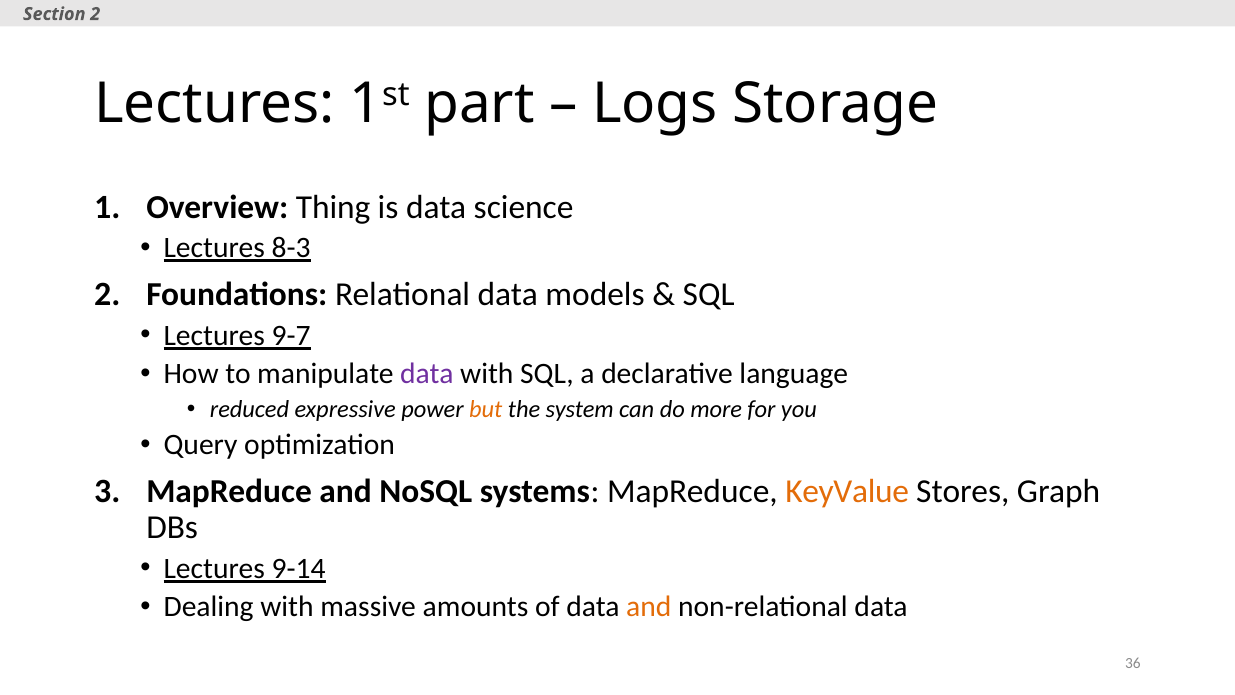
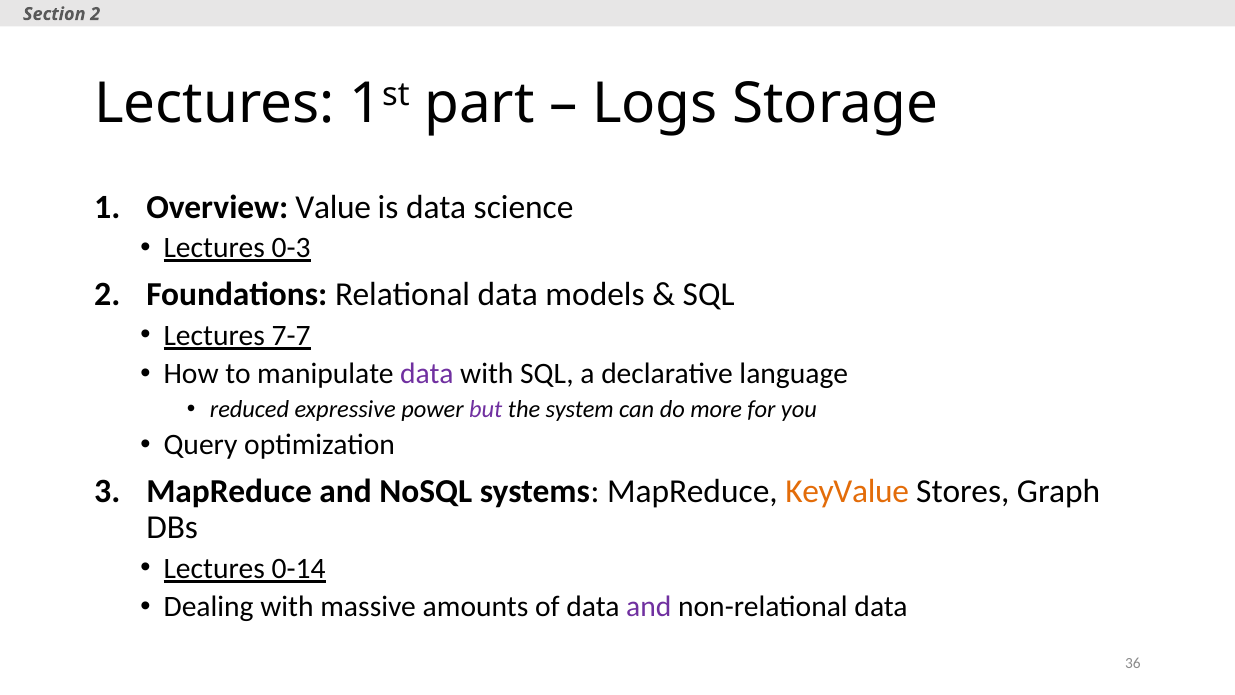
Thing: Thing -> Value
8-3: 8-3 -> 0-3
9-7: 9-7 -> 7-7
but colour: orange -> purple
9-14: 9-14 -> 0-14
and at (649, 607) colour: orange -> purple
